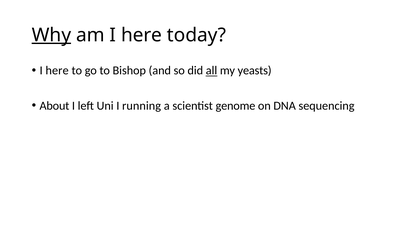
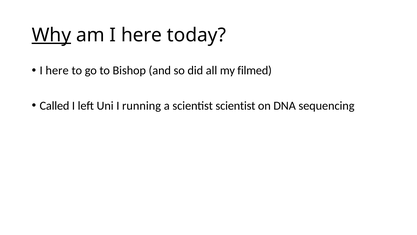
all underline: present -> none
yeasts: yeasts -> filmed
About: About -> Called
scientist genome: genome -> scientist
